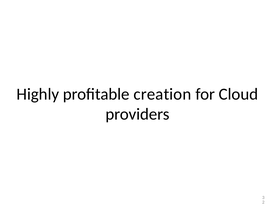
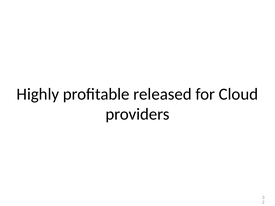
creation: creation -> released
